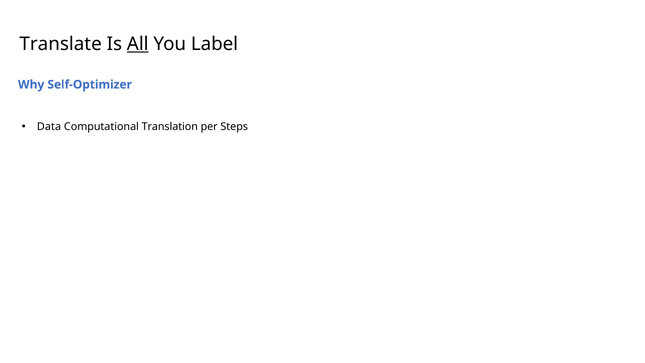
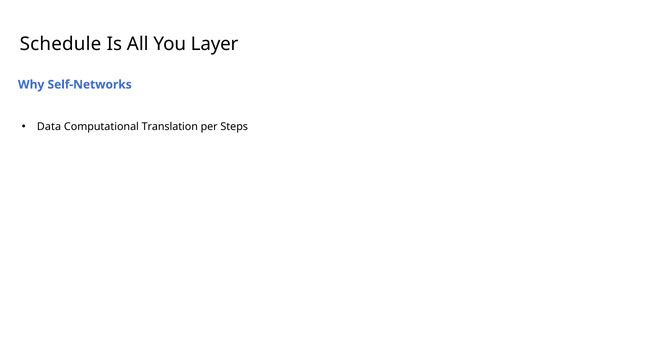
Translate: Translate -> Schedule
All underline: present -> none
Label: Label -> Layer
Self-Optimizer: Self-Optimizer -> Self-Networks
